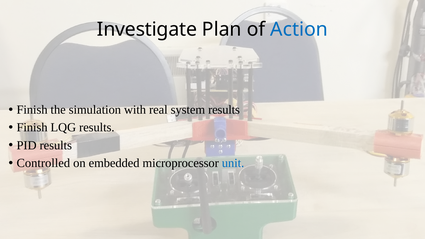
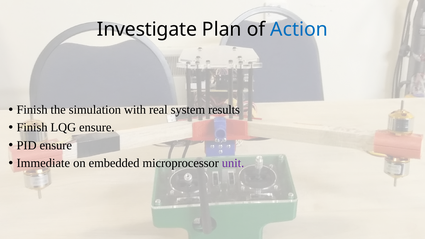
LQG results: results -> ensure
PID results: results -> ensure
Controlled: Controlled -> Immediate
unit colour: blue -> purple
